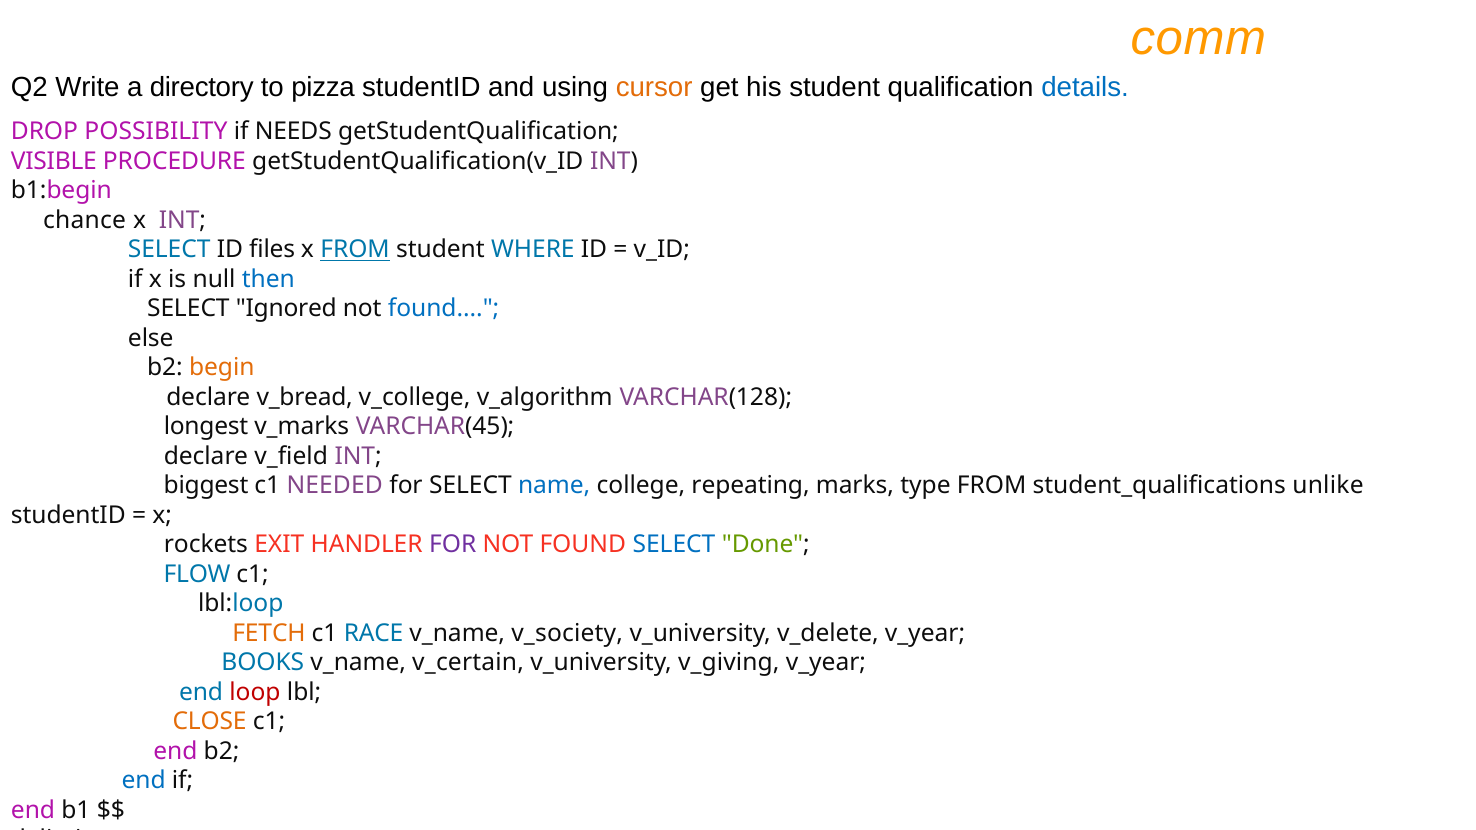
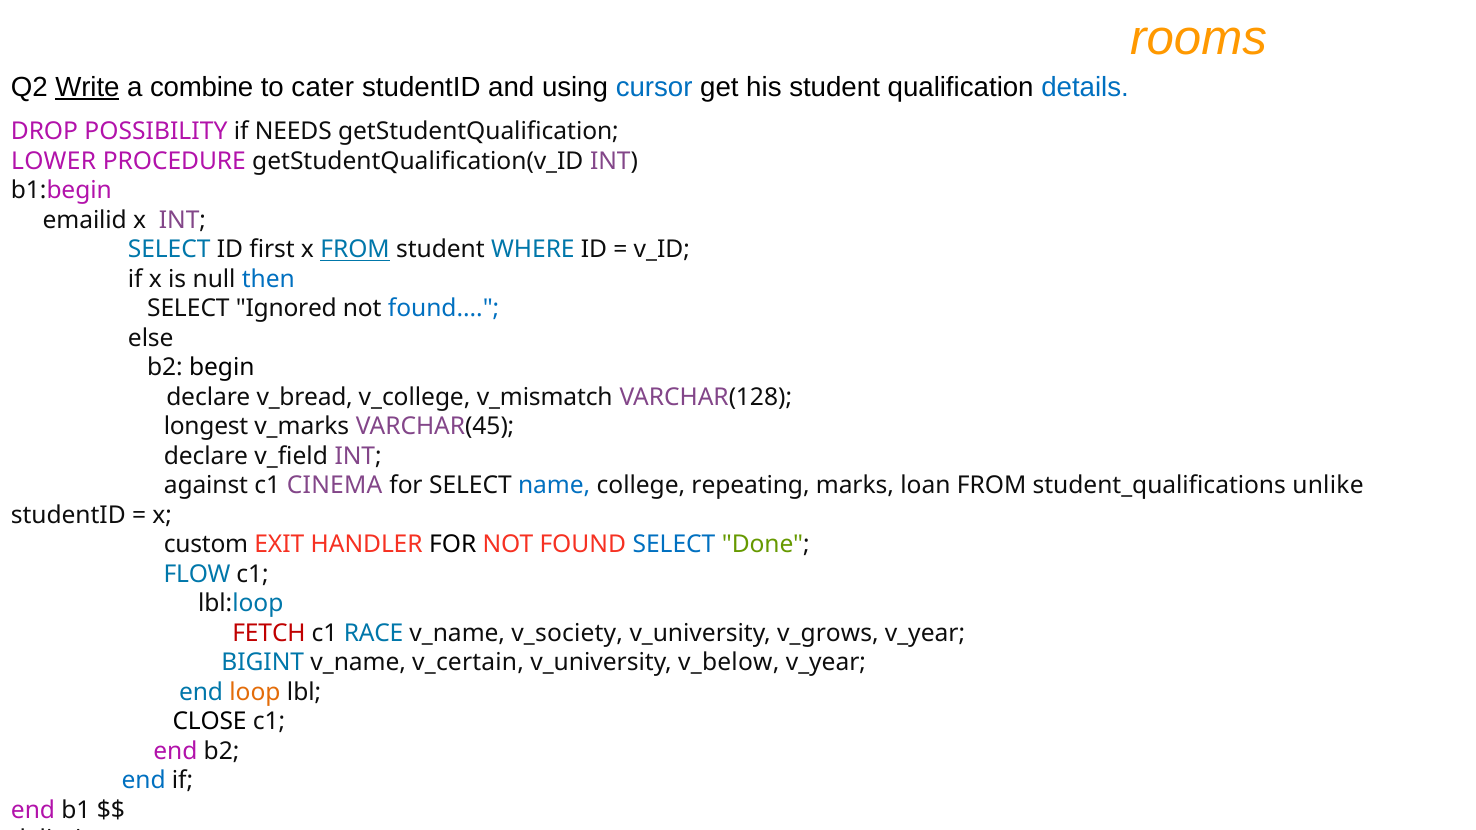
comm: comm -> rooms
Write underline: none -> present
directory: directory -> combine
pizza: pizza -> cater
cursor colour: orange -> blue
VISIBLE: VISIBLE -> LOWER
chance: chance -> emailid
files: files -> first
begin colour: orange -> black
v_algorithm: v_algorithm -> v_mismatch
biggest: biggest -> against
NEEDED: NEEDED -> CINEMA
type: type -> loan
rockets: rockets -> custom
FOR at (453, 545) colour: purple -> black
FETCH colour: orange -> red
v_delete: v_delete -> v_grows
BOOKS: BOOKS -> BIGINT
v_giving: v_giving -> v_below
loop colour: red -> orange
CLOSE colour: orange -> black
